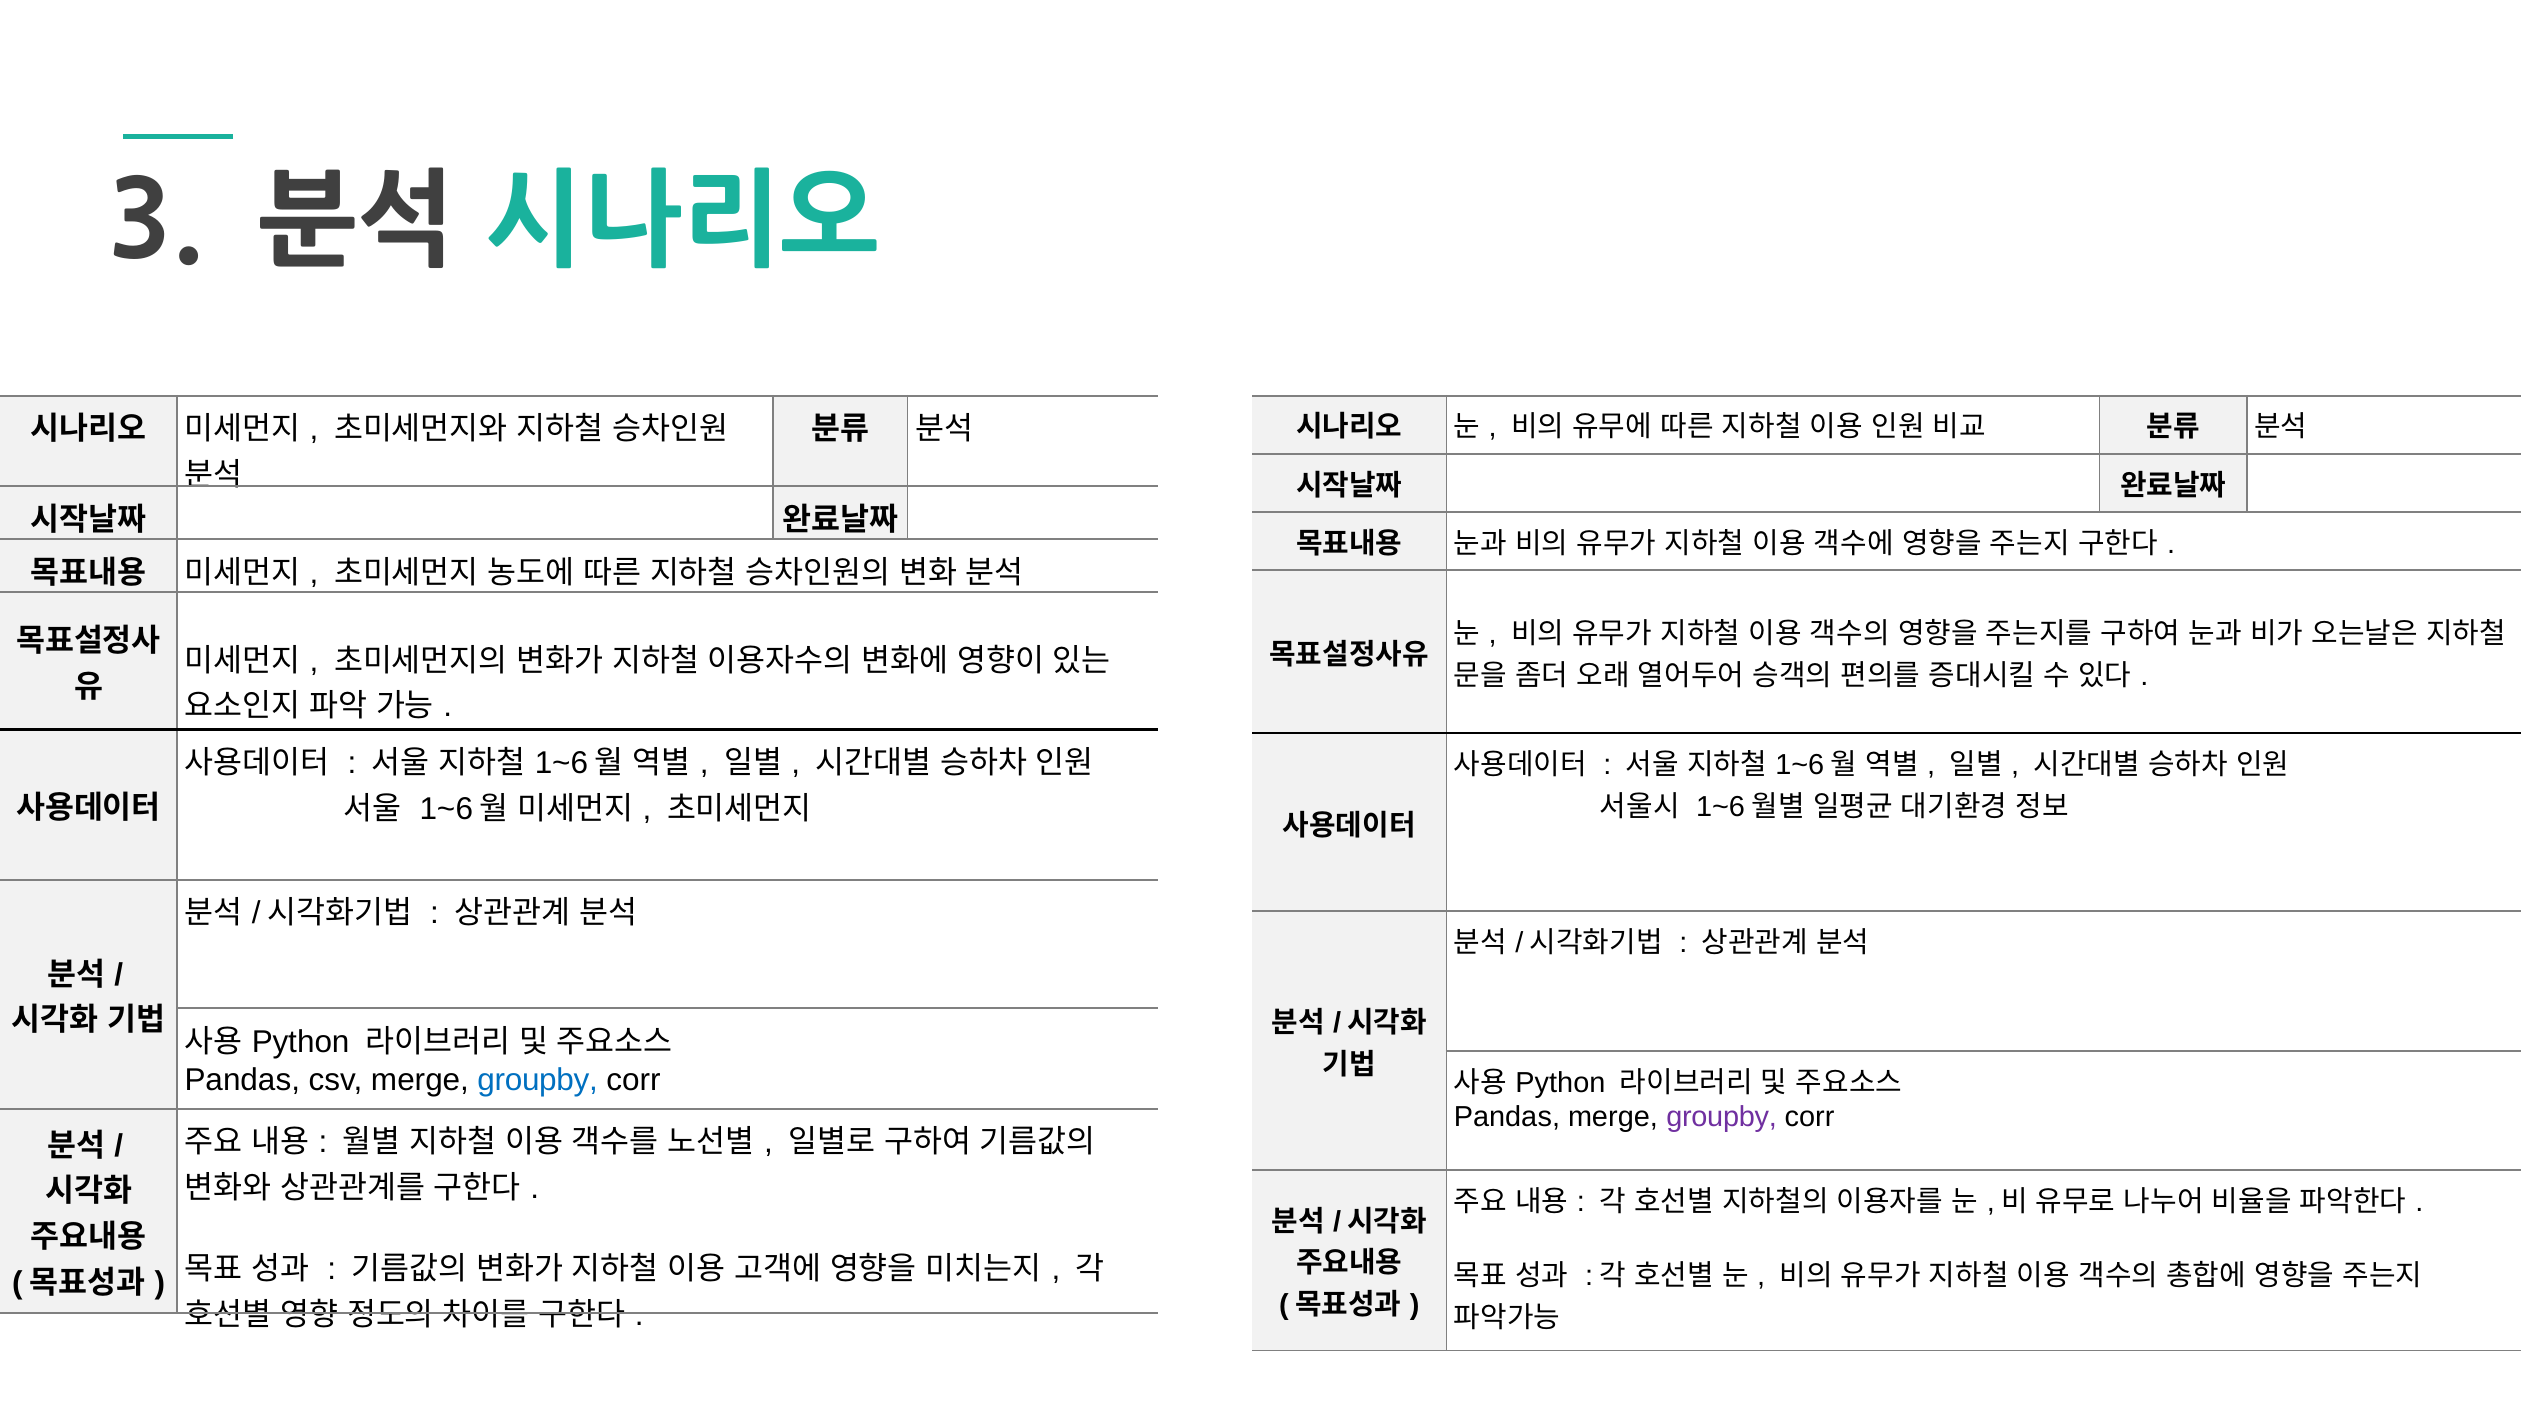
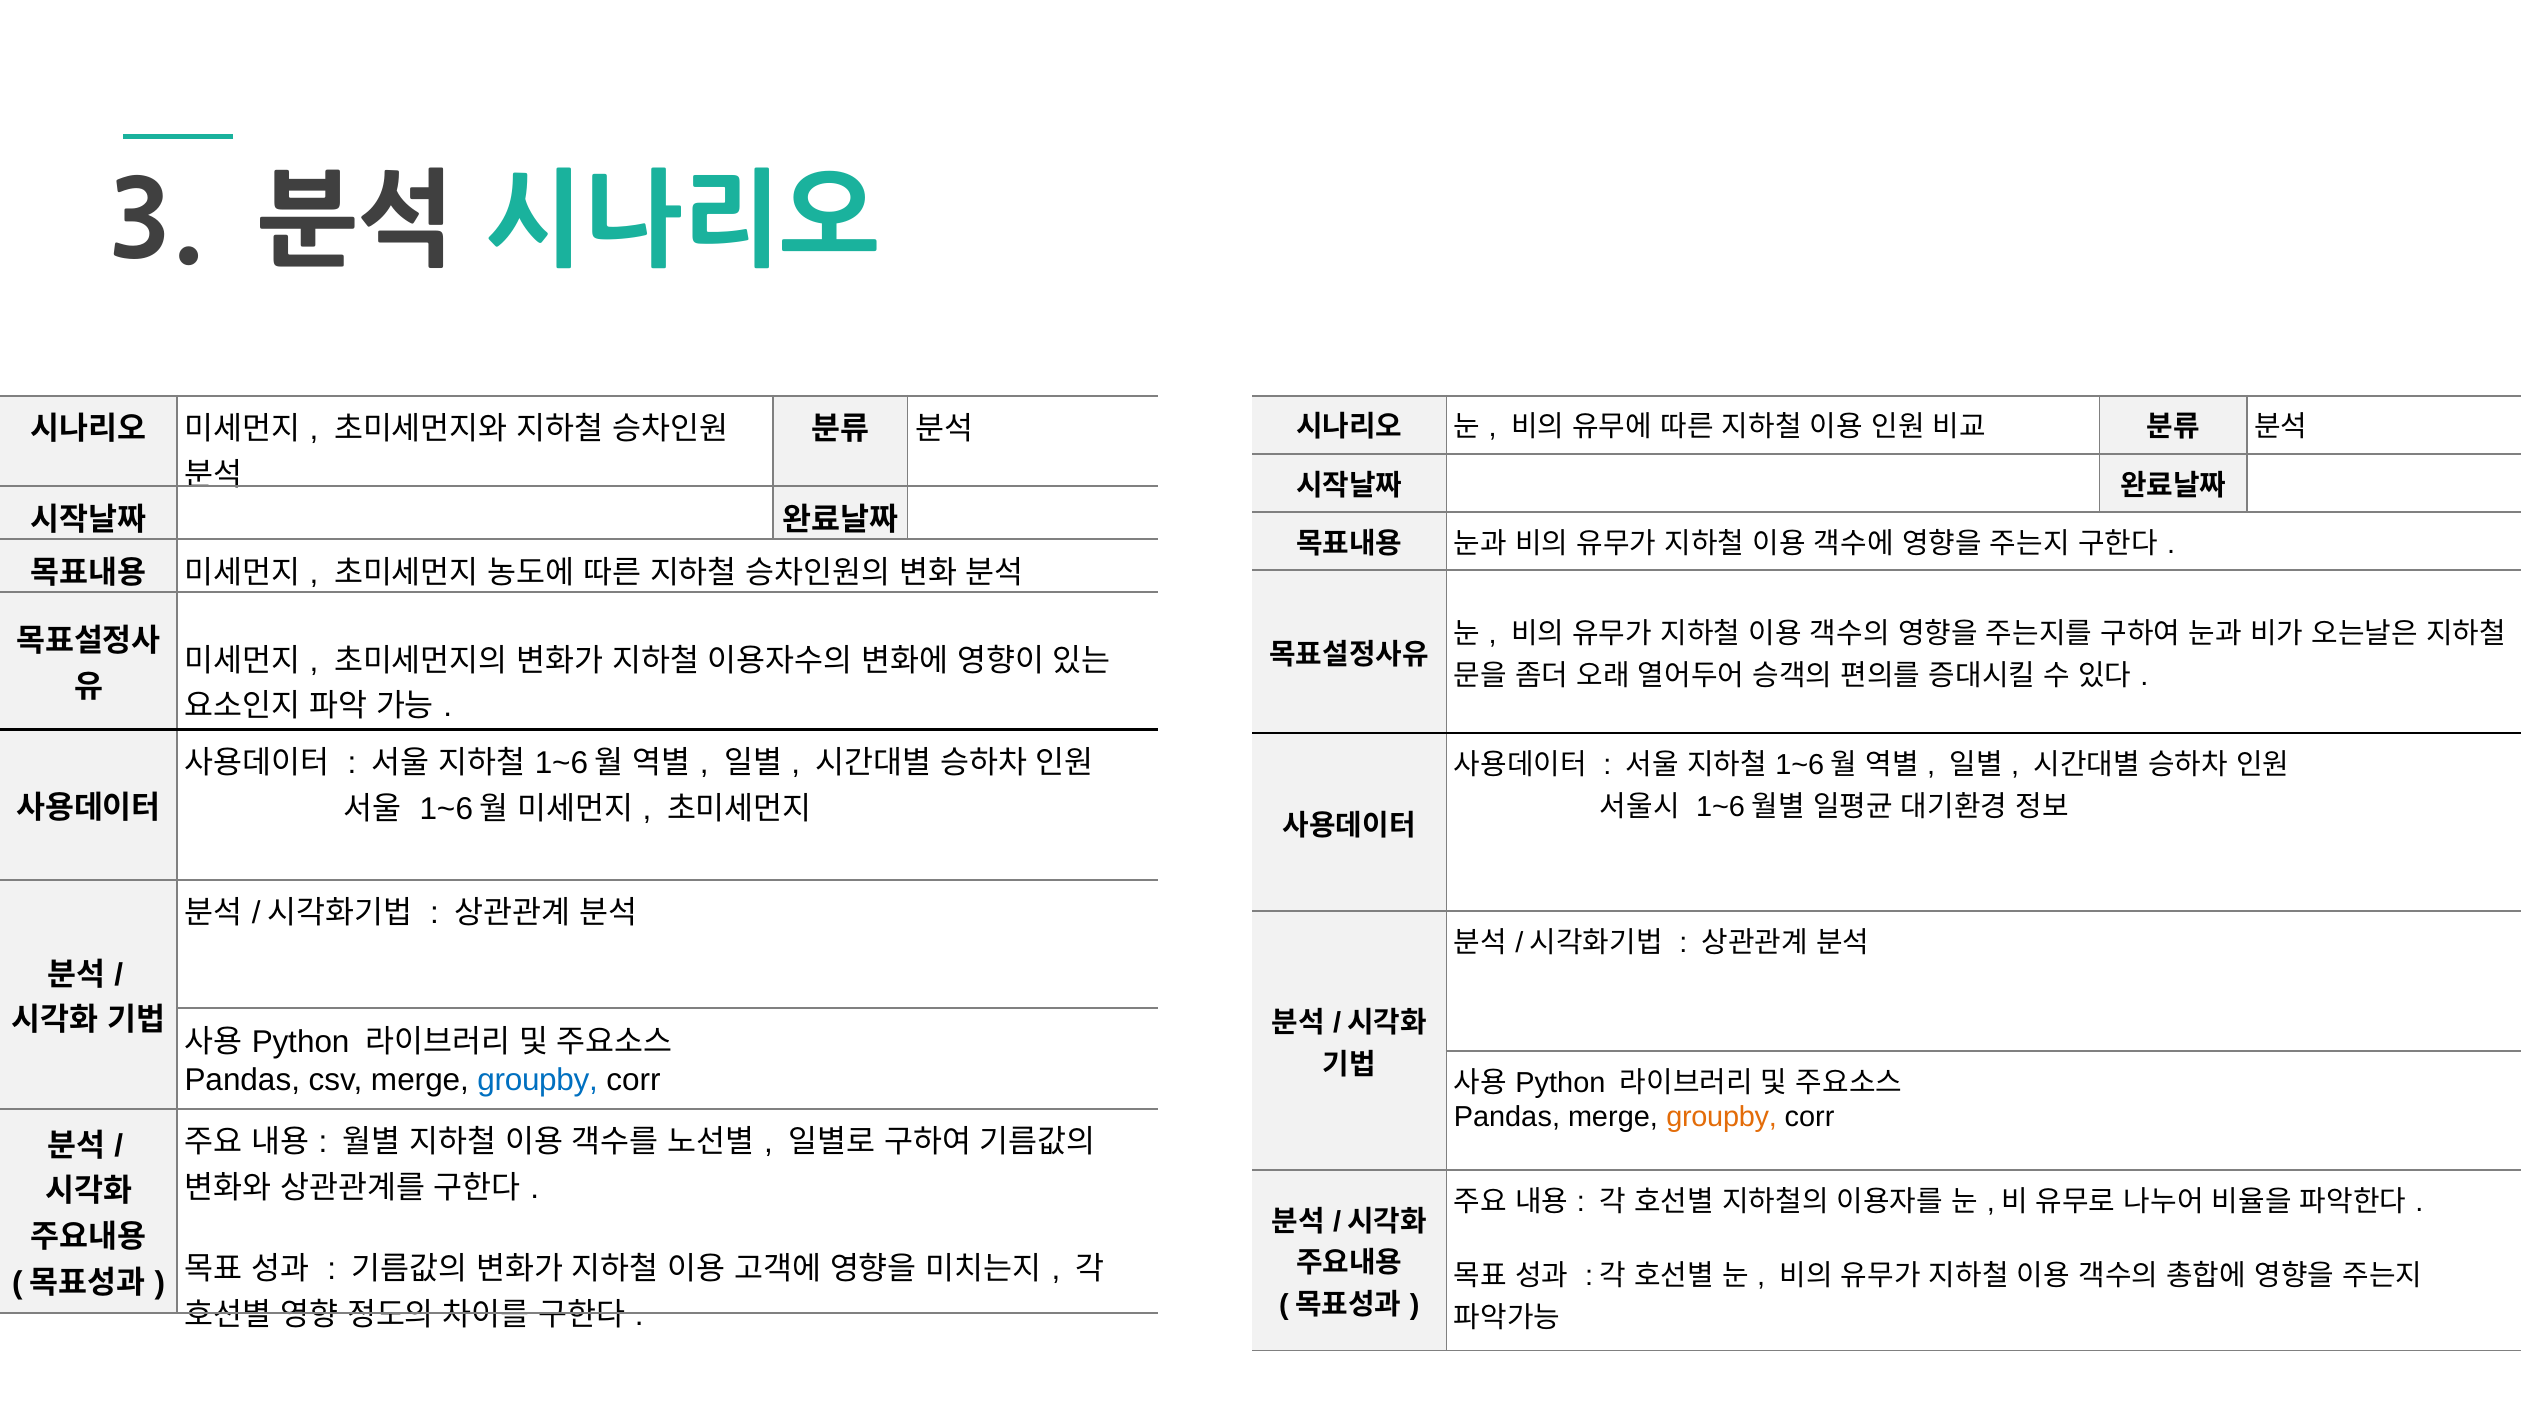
groupby at (1722, 1117) colour: purple -> orange
